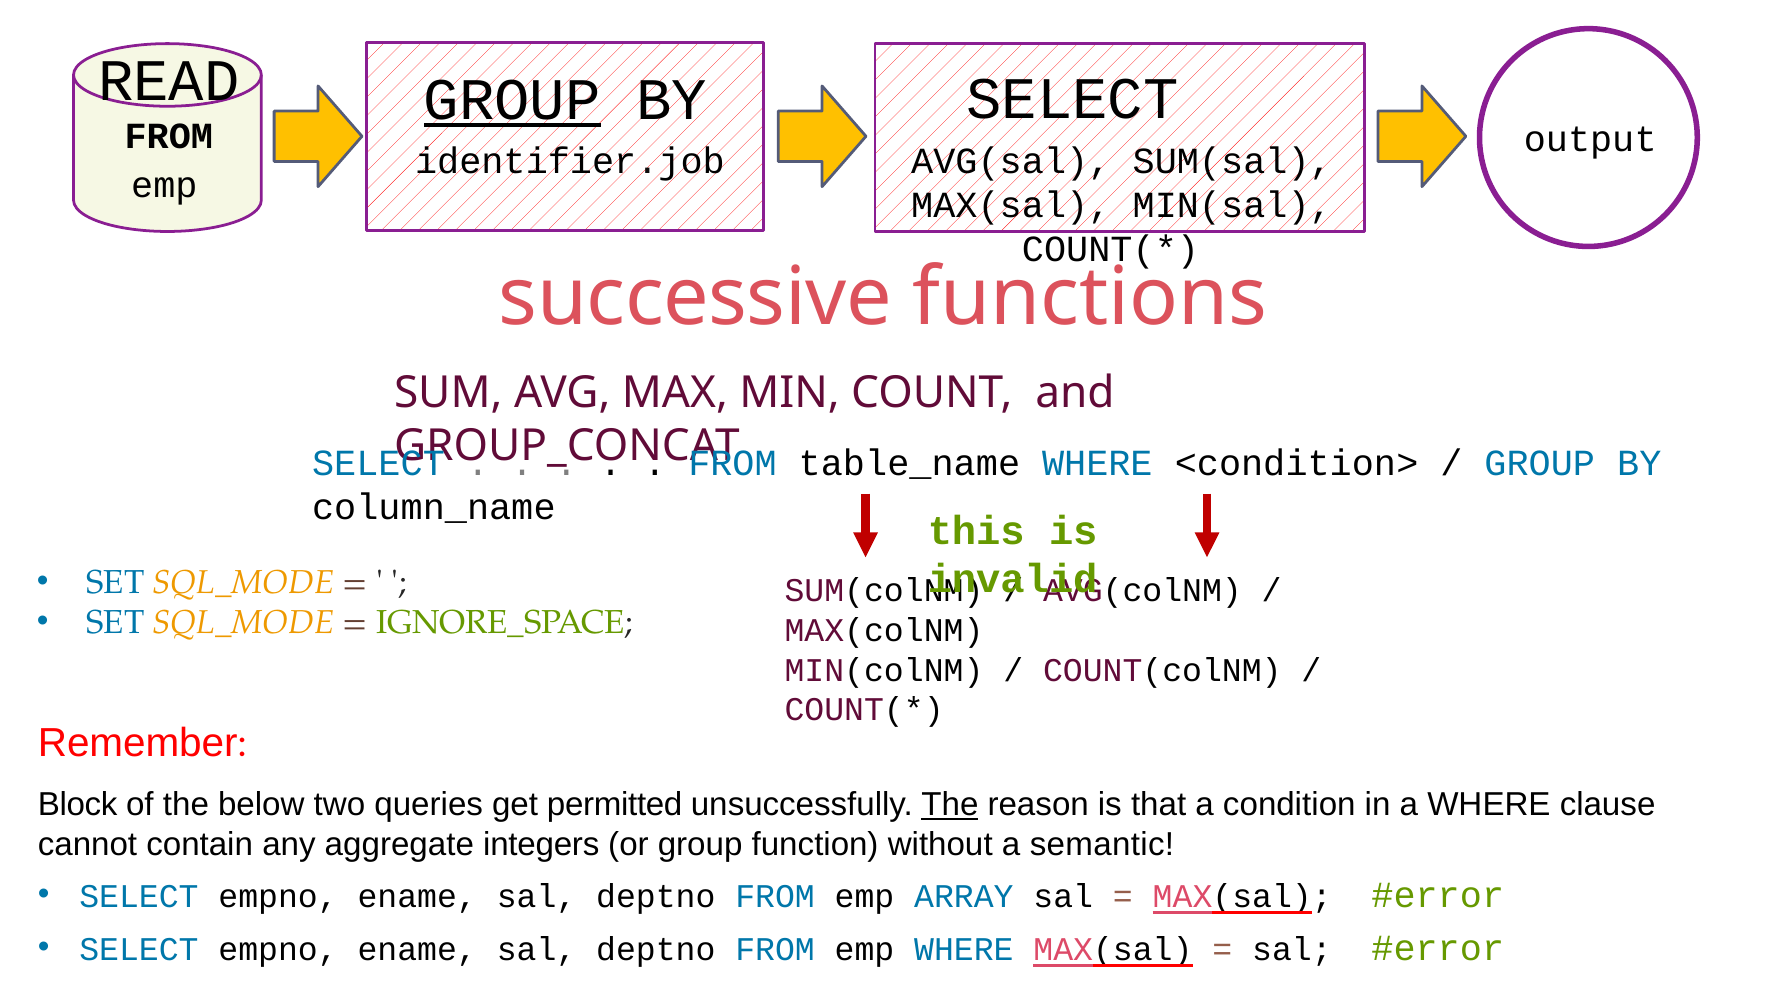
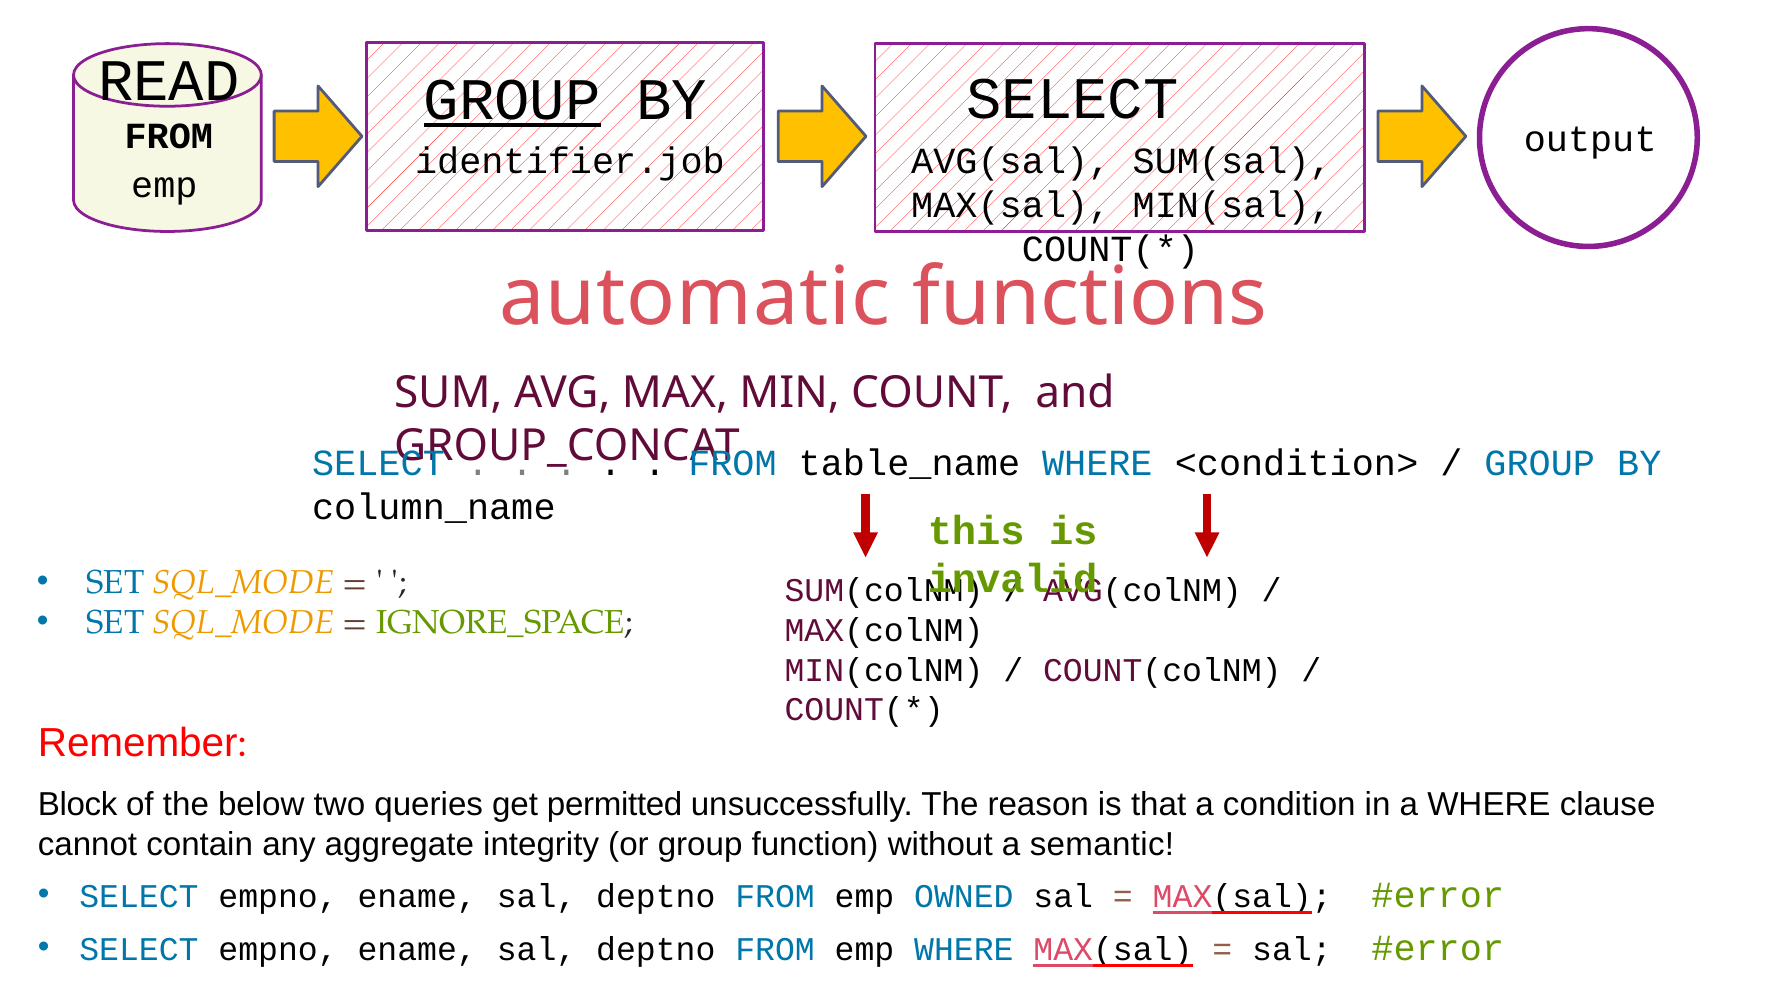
successive: successive -> automatic
The at (950, 804) underline: present -> none
integers: integers -> integrity
ARRAY: ARRAY -> OWNED
